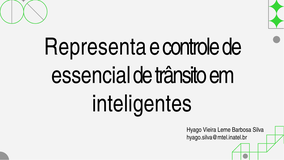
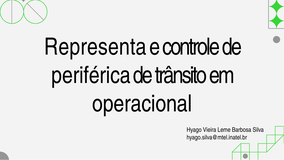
essencial: essencial -> periférica
inteligentes: inteligentes -> operacional
